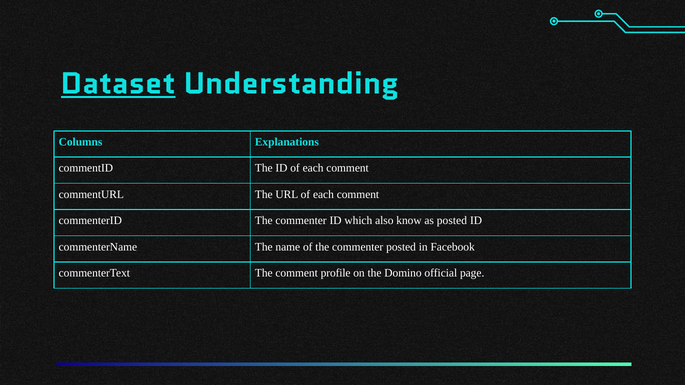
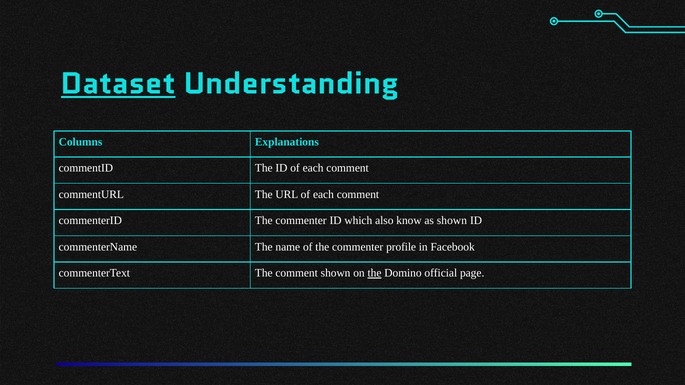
as posted: posted -> shown
commenter posted: posted -> profile
comment profile: profile -> shown
the at (374, 273) underline: none -> present
